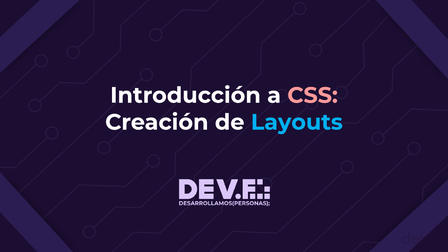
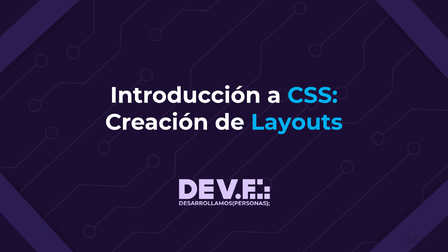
CSS colour: pink -> light blue
